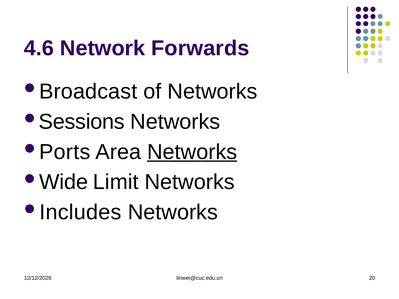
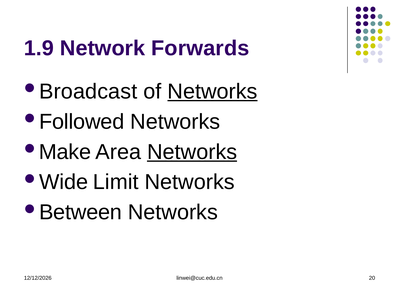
4.6: 4.6 -> 1.9
Networks at (212, 92) underline: none -> present
Sessions: Sessions -> Followed
Ports: Ports -> Make
Includes: Includes -> Between
